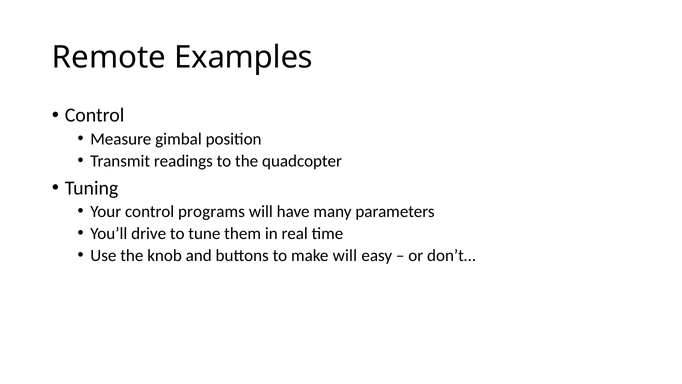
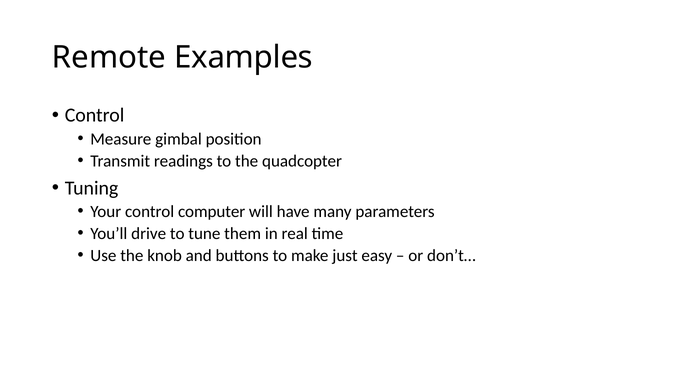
programs: programs -> computer
make will: will -> just
